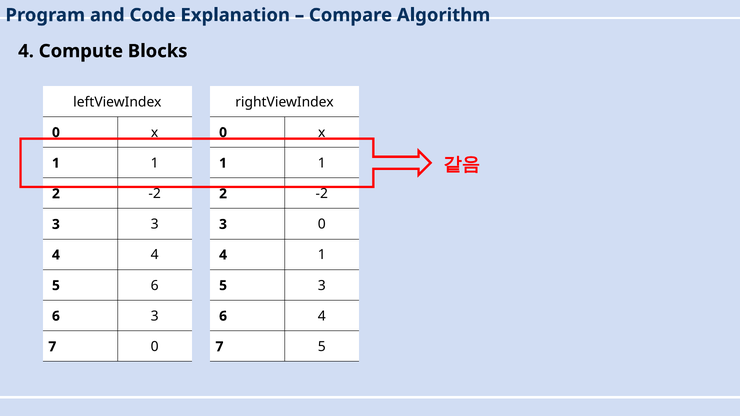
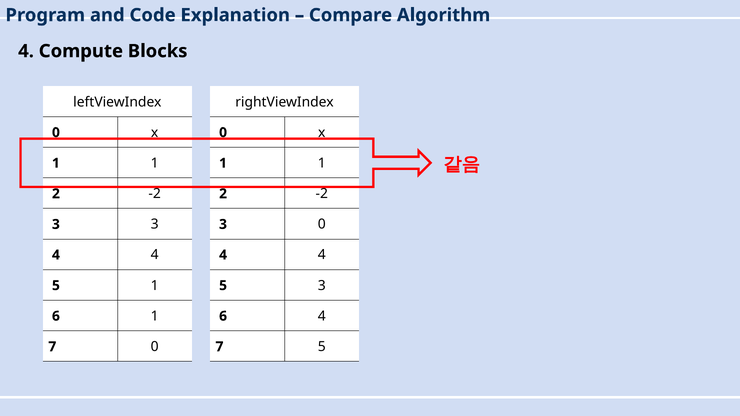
1 at (322, 255): 1 -> 4
5 6: 6 -> 1
6 3: 3 -> 1
